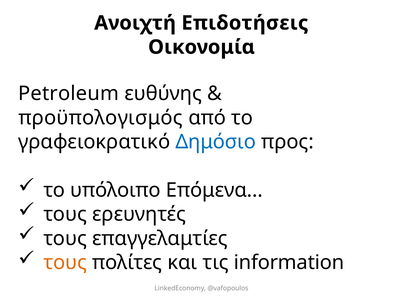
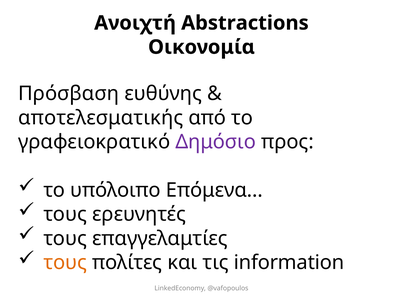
Επιδοτήσεις: Επιδοτήσεις -> Abstractions
Petroleum: Petroleum -> Πρόσβαση
προϋπολογισμός: προϋπολογισμός -> αποτελεσματικής
Δημόσιο colour: blue -> purple
